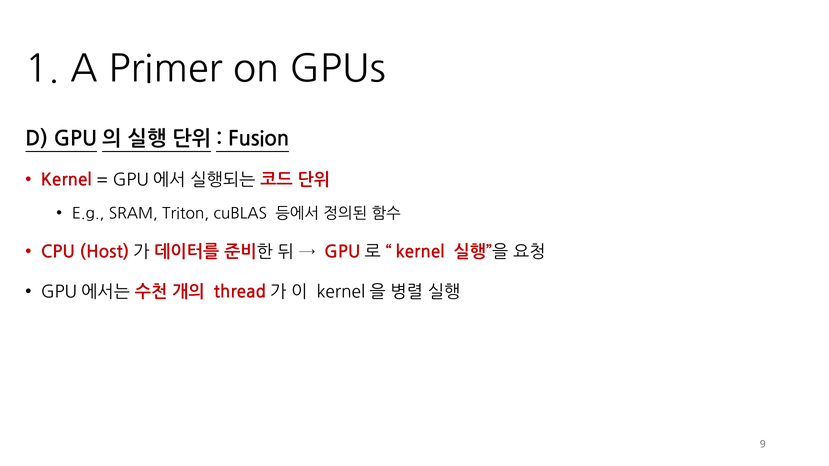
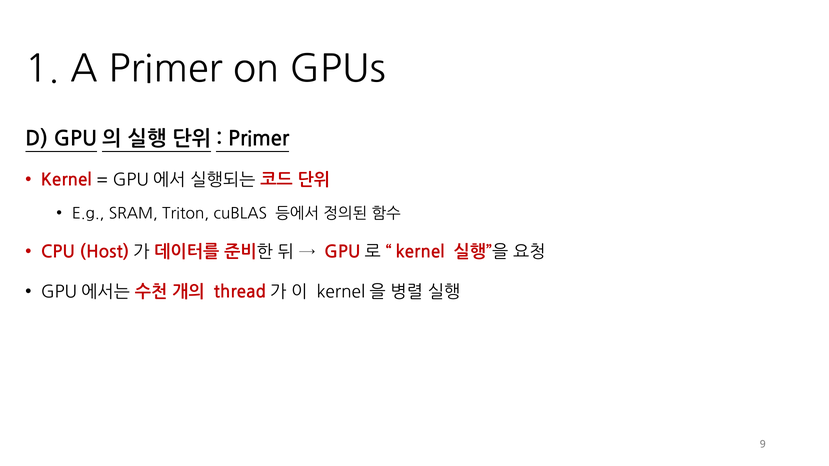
Fusion at (259, 139): Fusion -> Primer
